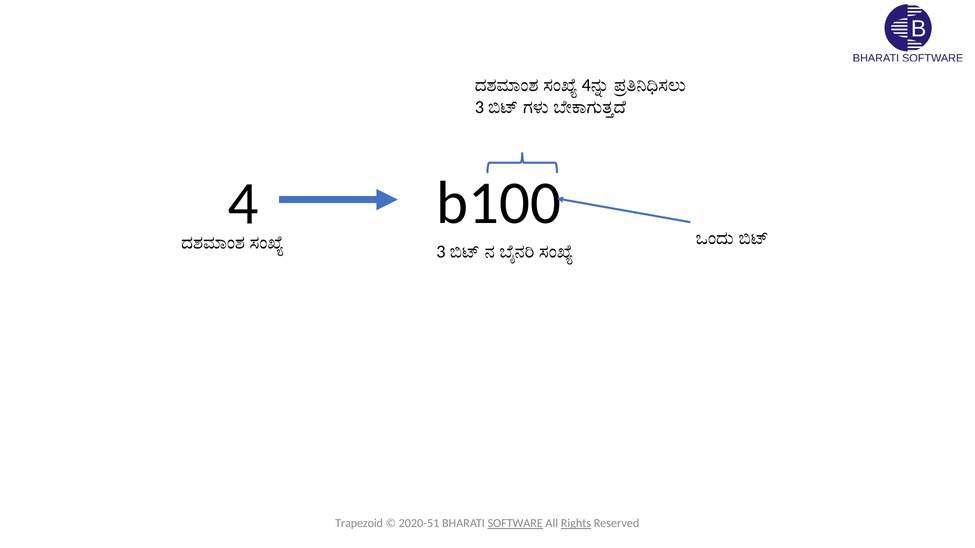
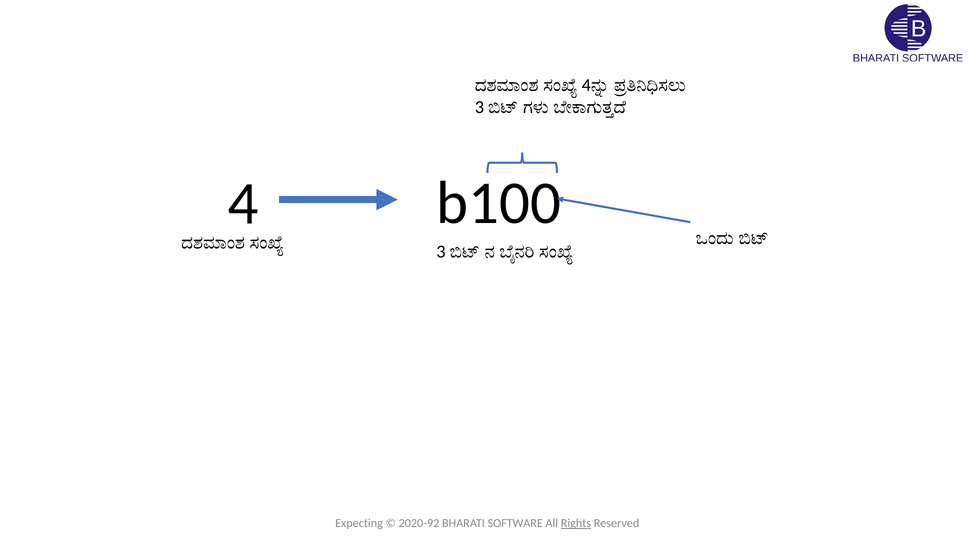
Trapezoid: Trapezoid -> Expecting
2020-51: 2020-51 -> 2020-92
SOFTWARE underline: present -> none
